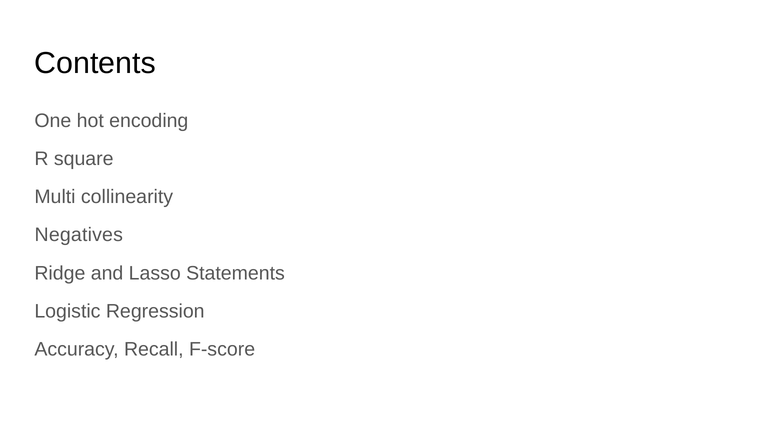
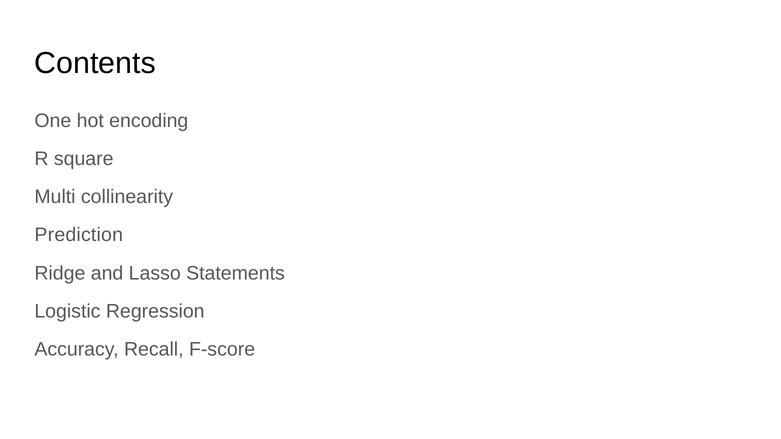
Negatives: Negatives -> Prediction
